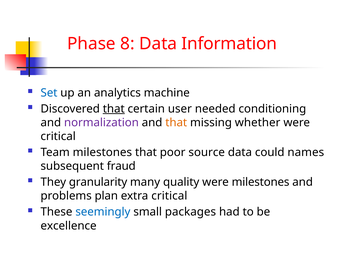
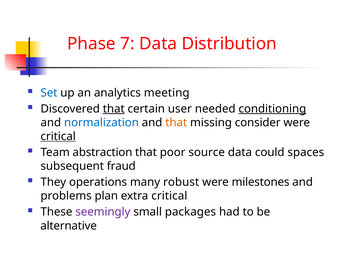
8: 8 -> 7
Information: Information -> Distribution
machine: machine -> meeting
conditioning underline: none -> present
normalization colour: purple -> blue
whether: whether -> consider
critical at (58, 136) underline: none -> present
Team milestones: milestones -> abstraction
names: names -> spaces
granularity: granularity -> operations
quality: quality -> robust
seemingly colour: blue -> purple
excellence: excellence -> alternative
